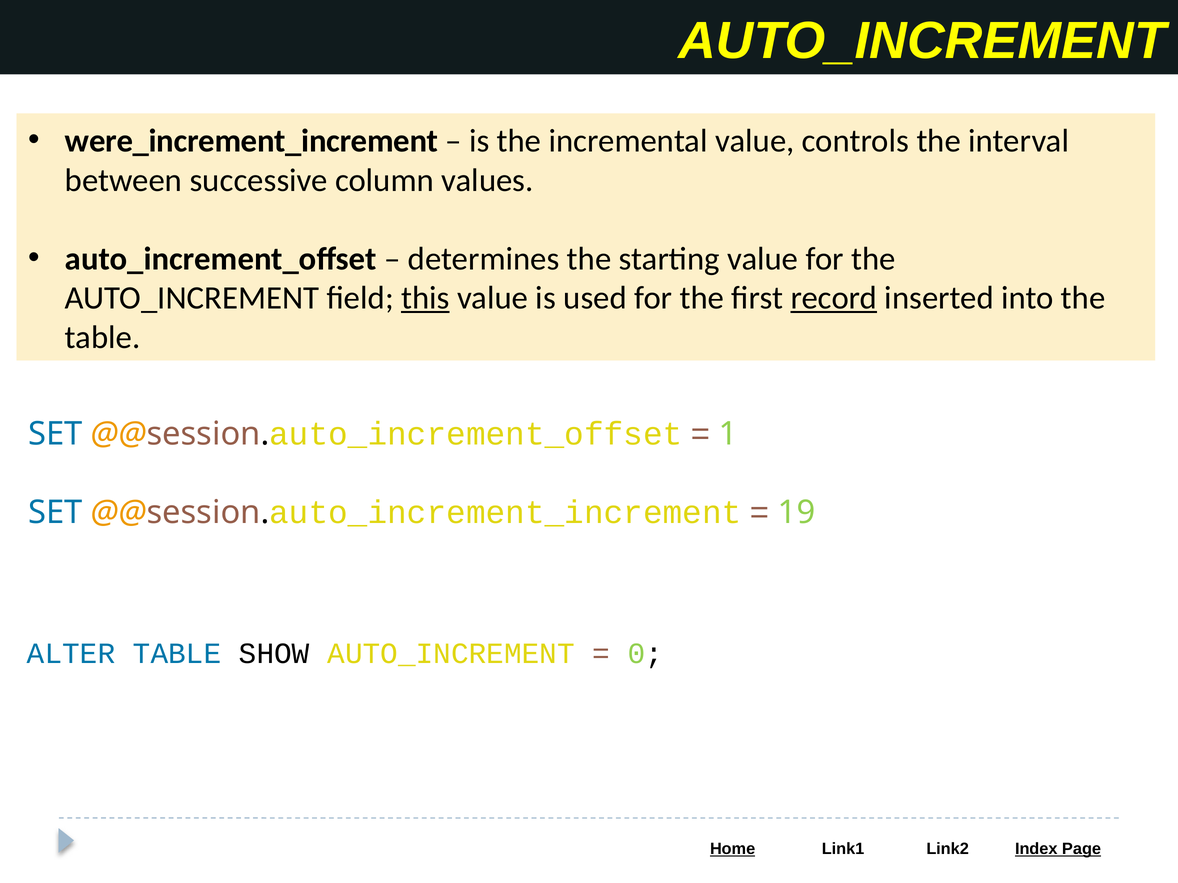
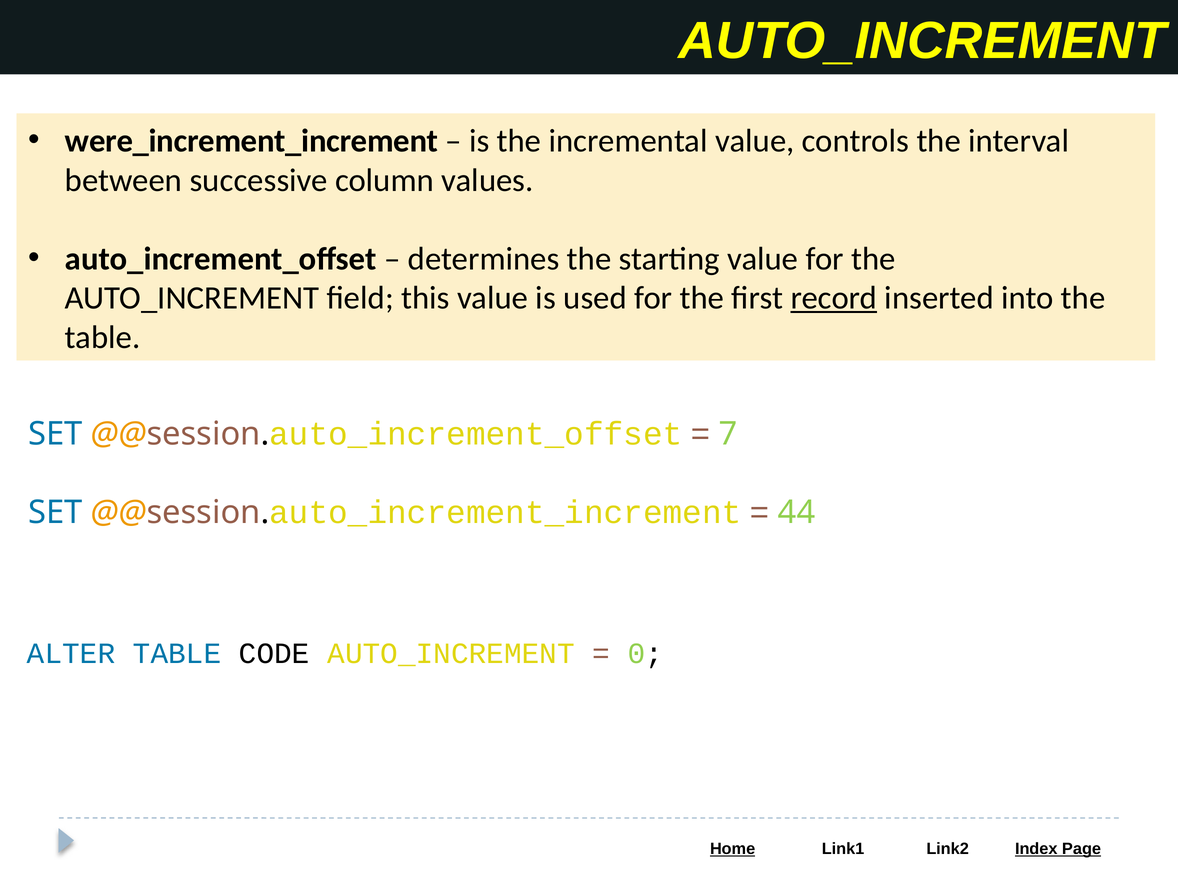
this underline: present -> none
1: 1 -> 7
19: 19 -> 44
SHOW: SHOW -> CODE
